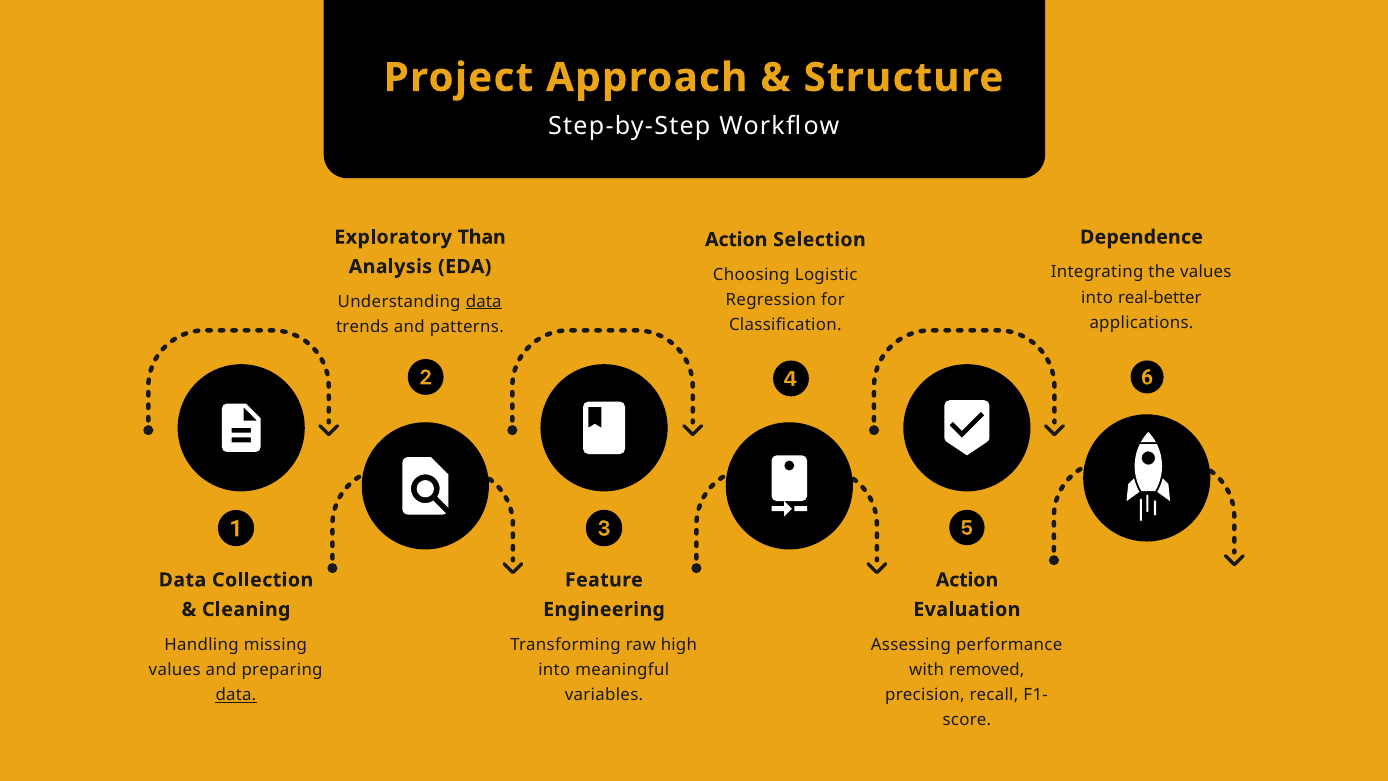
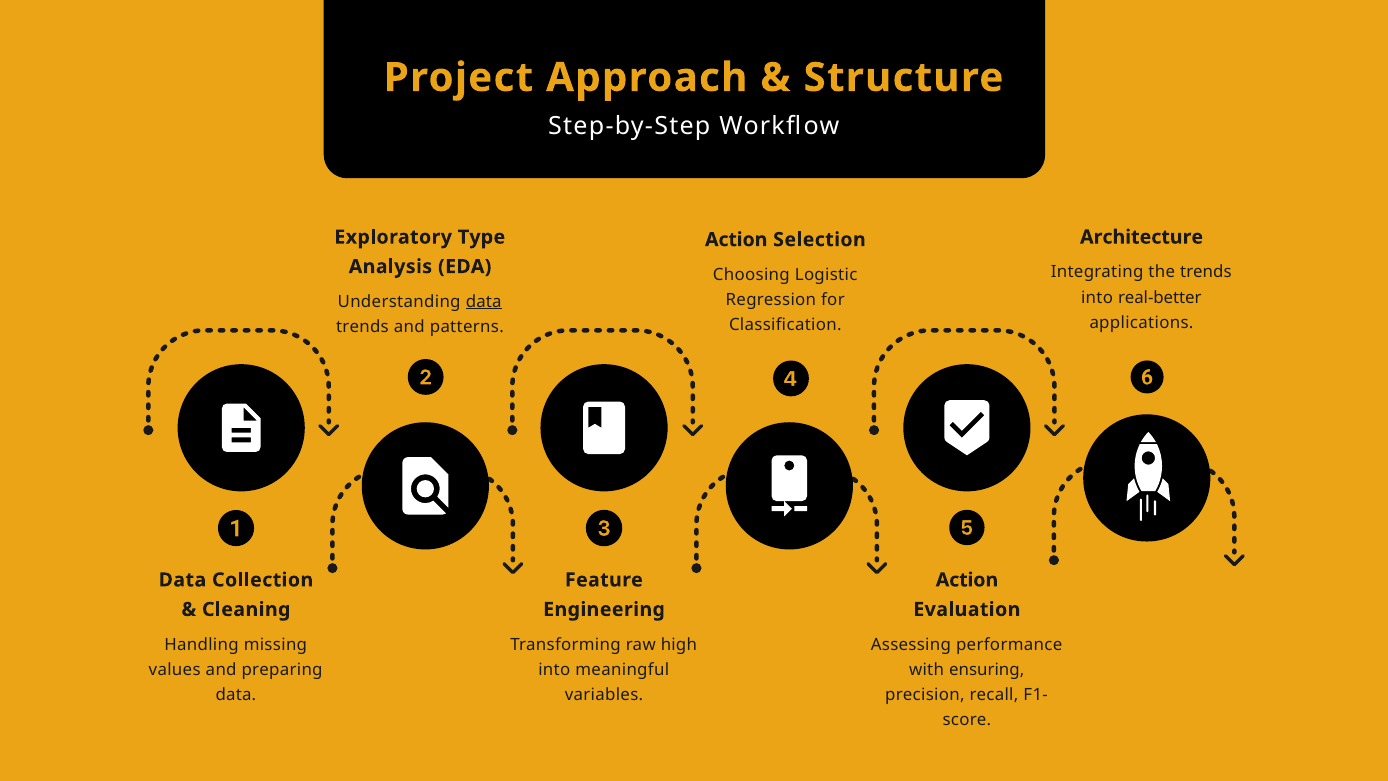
Than: Than -> Type
Dependence: Dependence -> Architecture
the values: values -> trends
removed: removed -> ensuring
data at (236, 695) underline: present -> none
